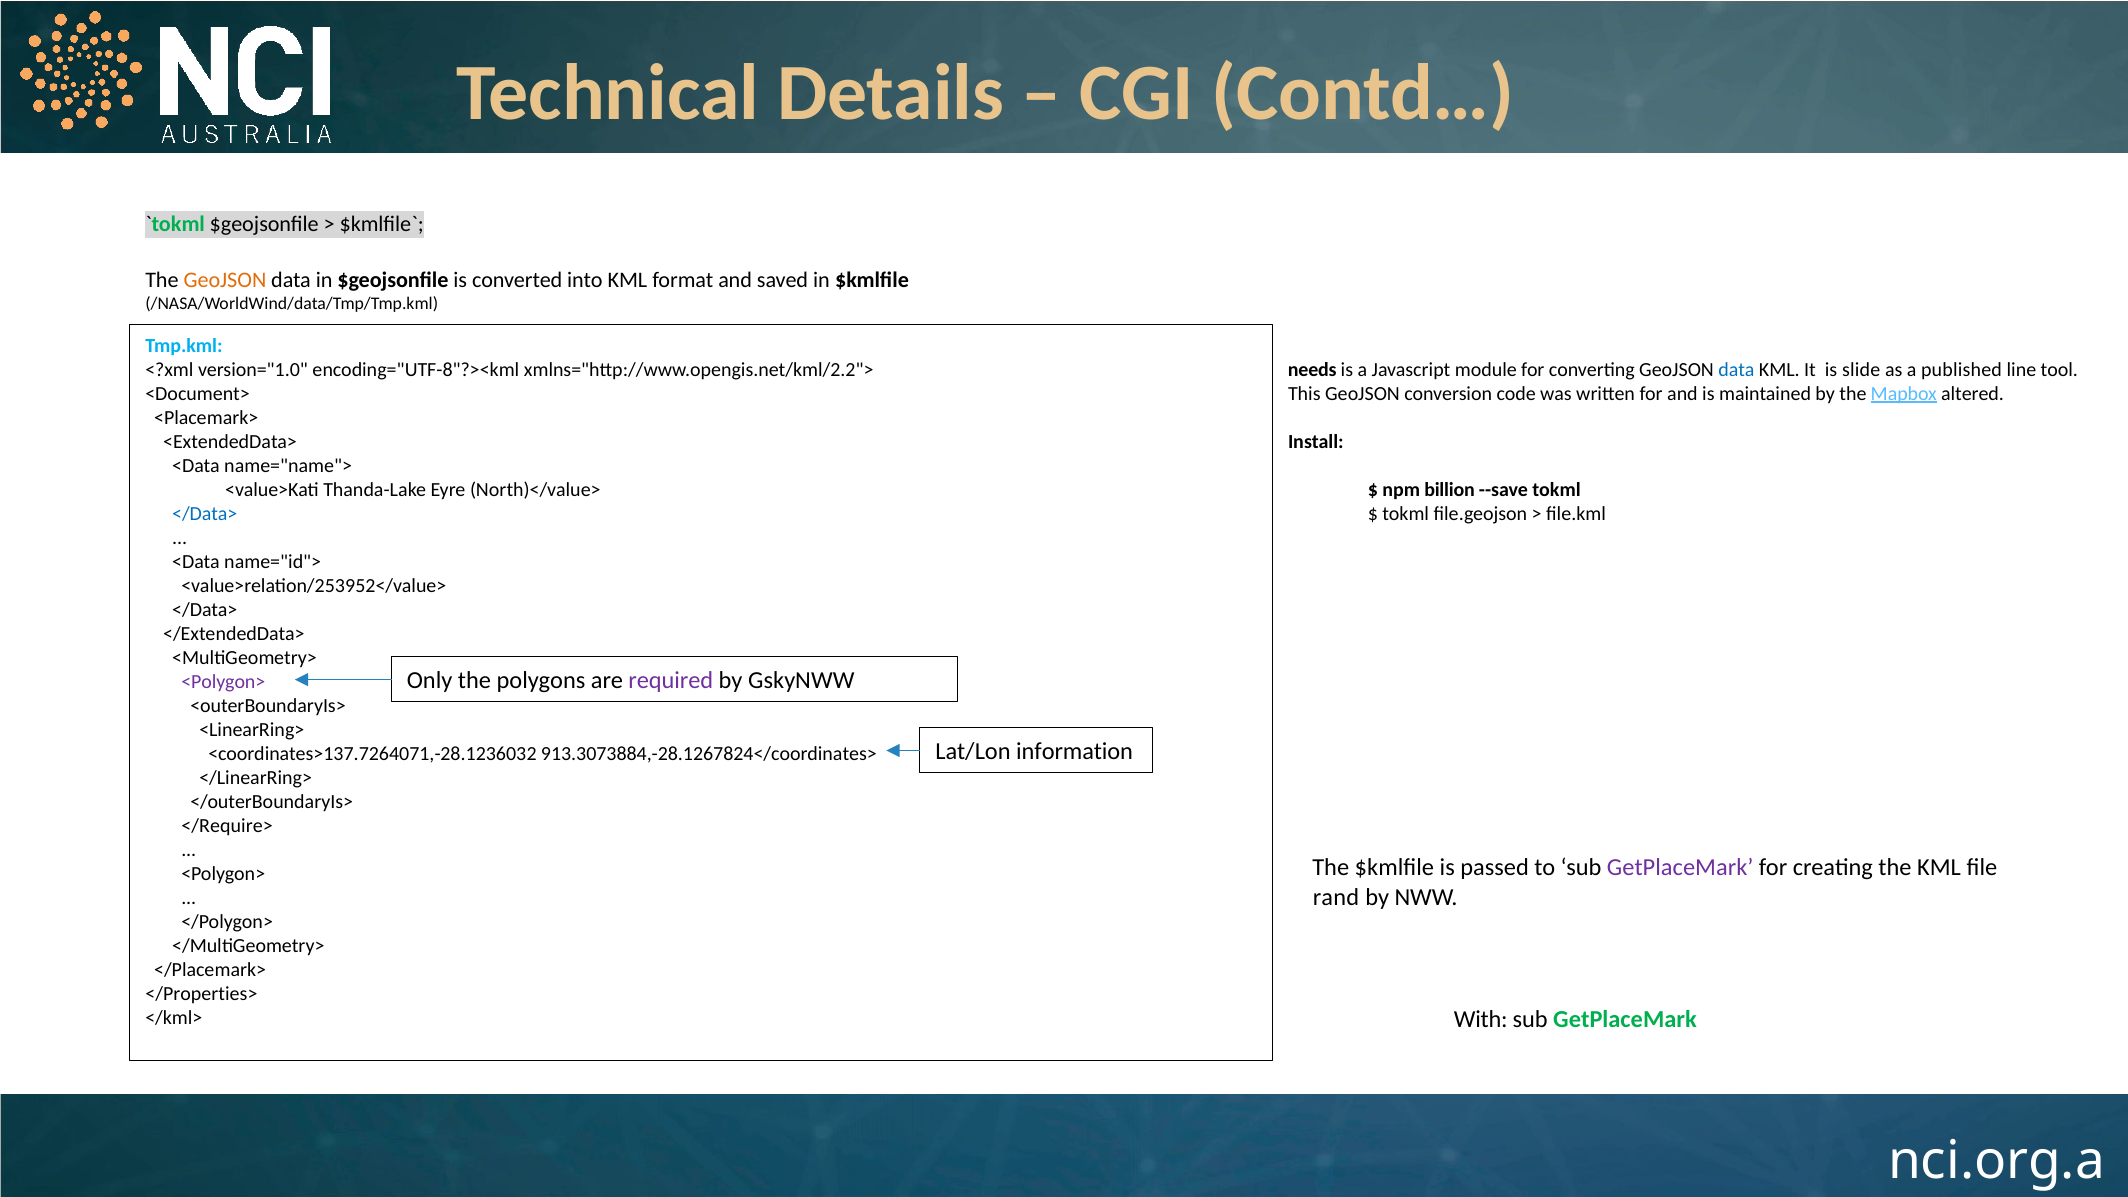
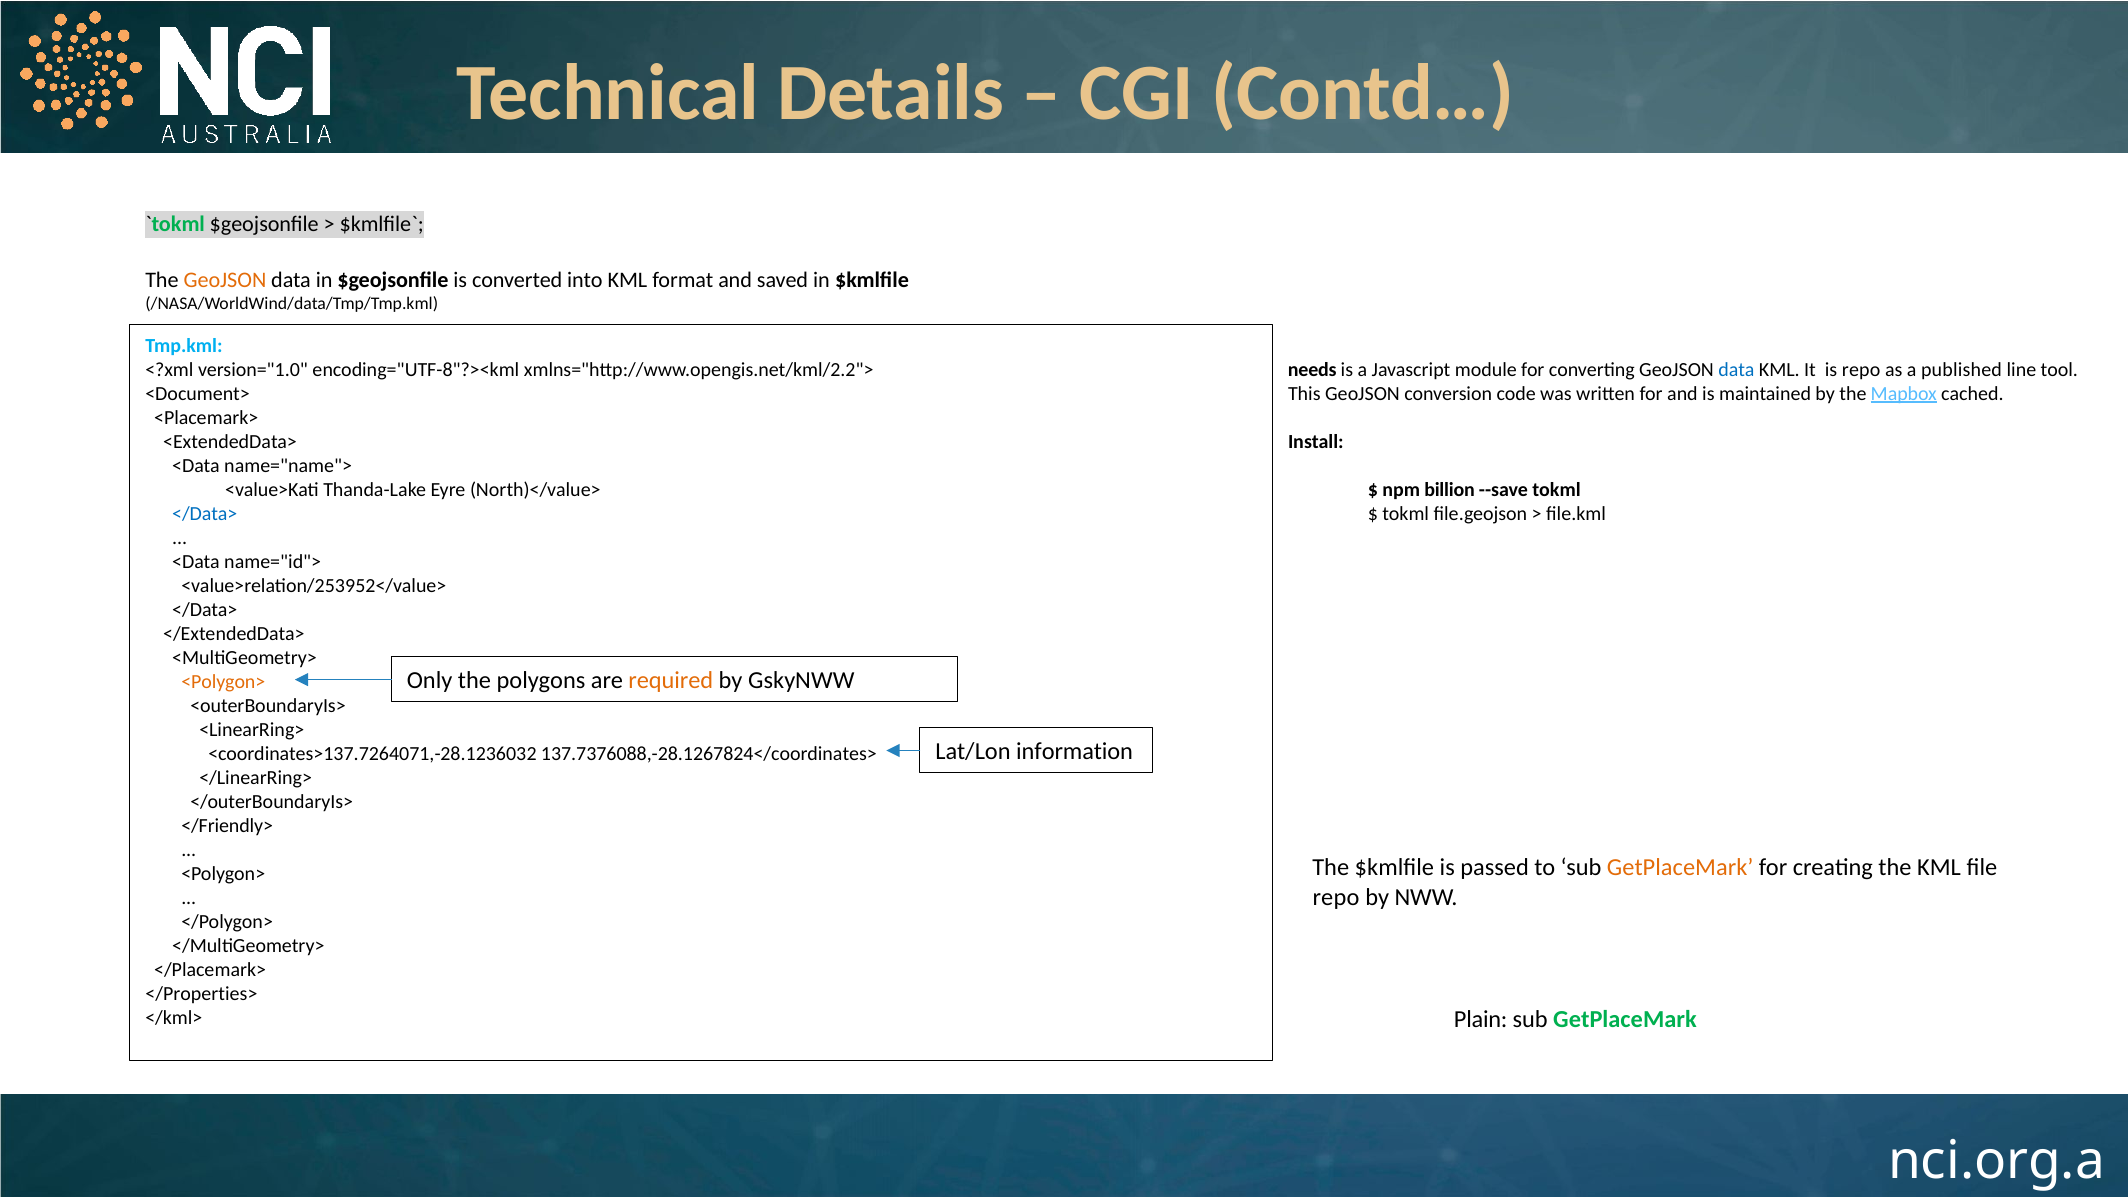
is slide: slide -> repo
altered: altered -> cached
required colour: purple -> orange
<Polygon> at (223, 682) colour: purple -> orange
913.3073884,-28.1267824</coordinates>: 913.3073884,-28.1267824</coordinates> -> 137.7376088,-28.1267824</coordinates>
</Require>: </Require> -> </Friendly>
GetPlaceMark at (1680, 868) colour: purple -> orange
rand at (1336, 897): rand -> repo
With: With -> Plain
